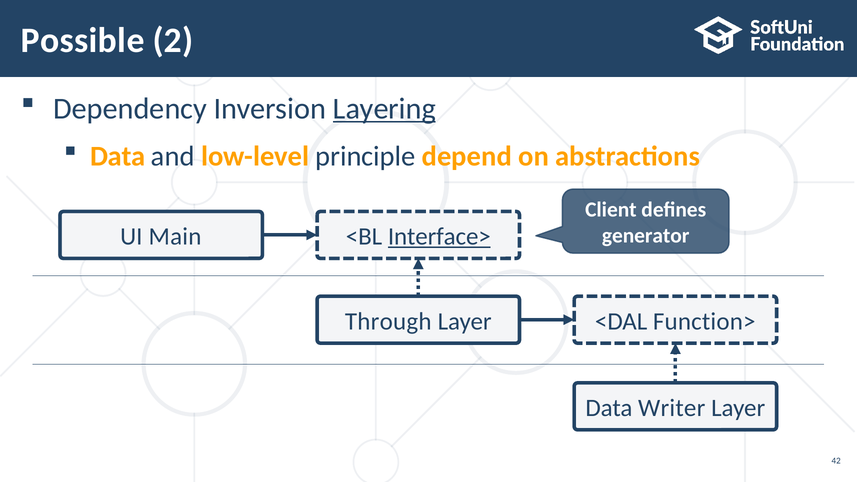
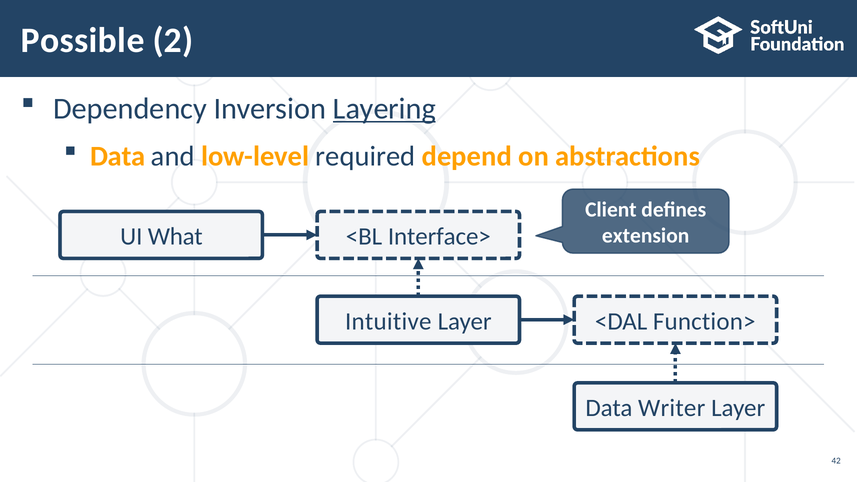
principle: principle -> required
Main: Main -> What
Interface> underline: present -> none
generator: generator -> extension
Through: Through -> Intuitive
